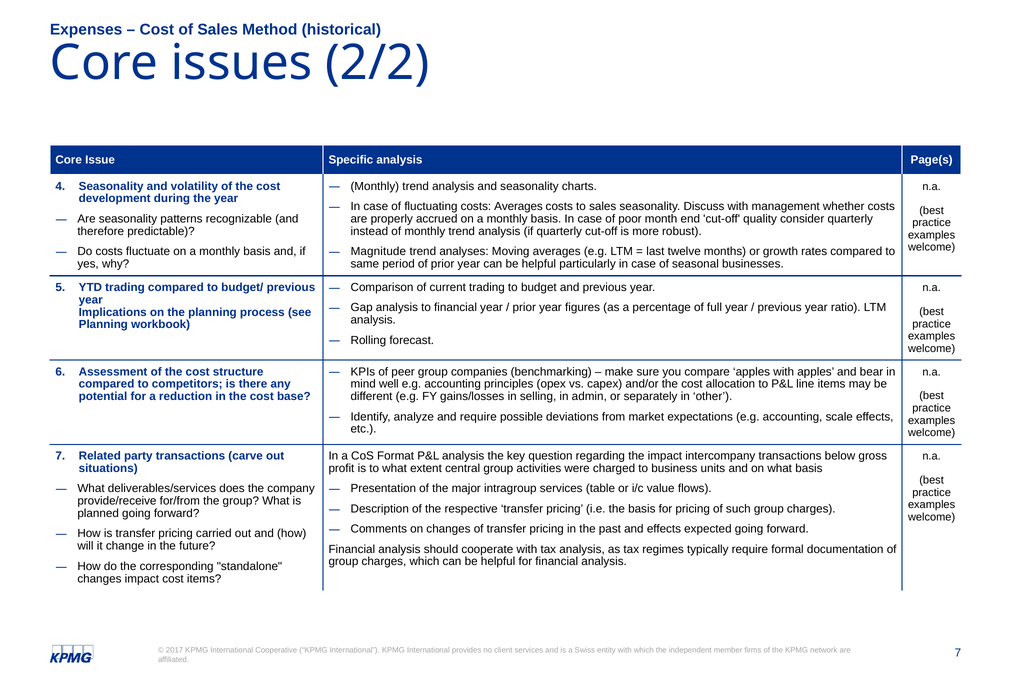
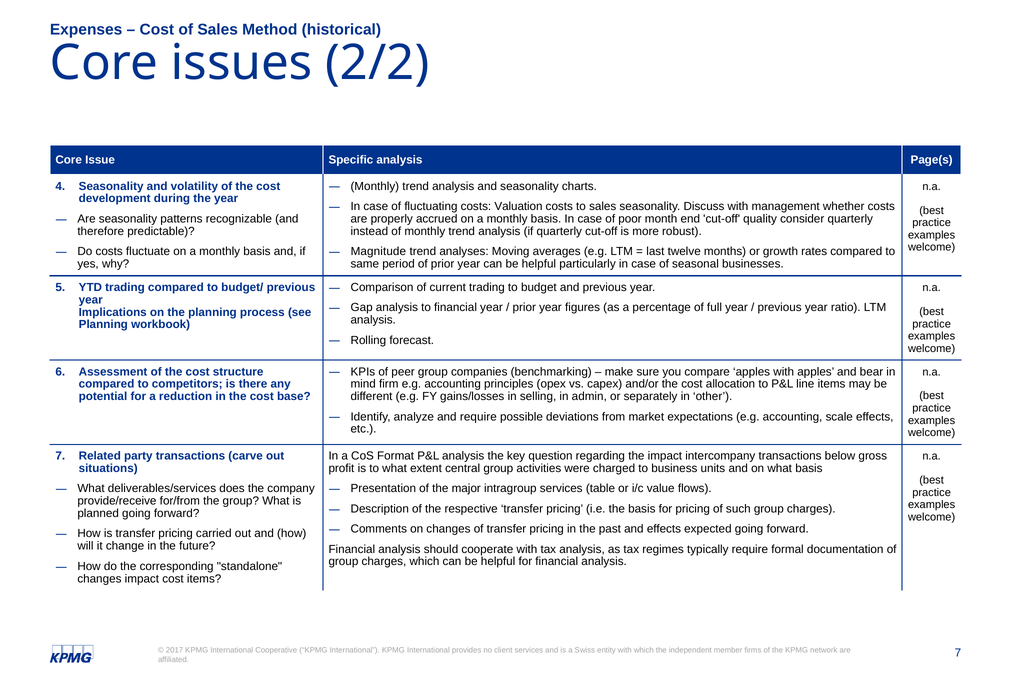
costs Averages: Averages -> Valuation
well: well -> firm
